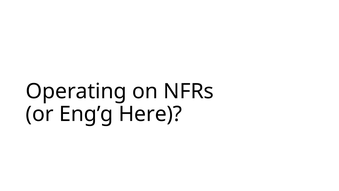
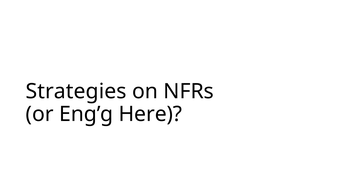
Operating: Operating -> Strategies
